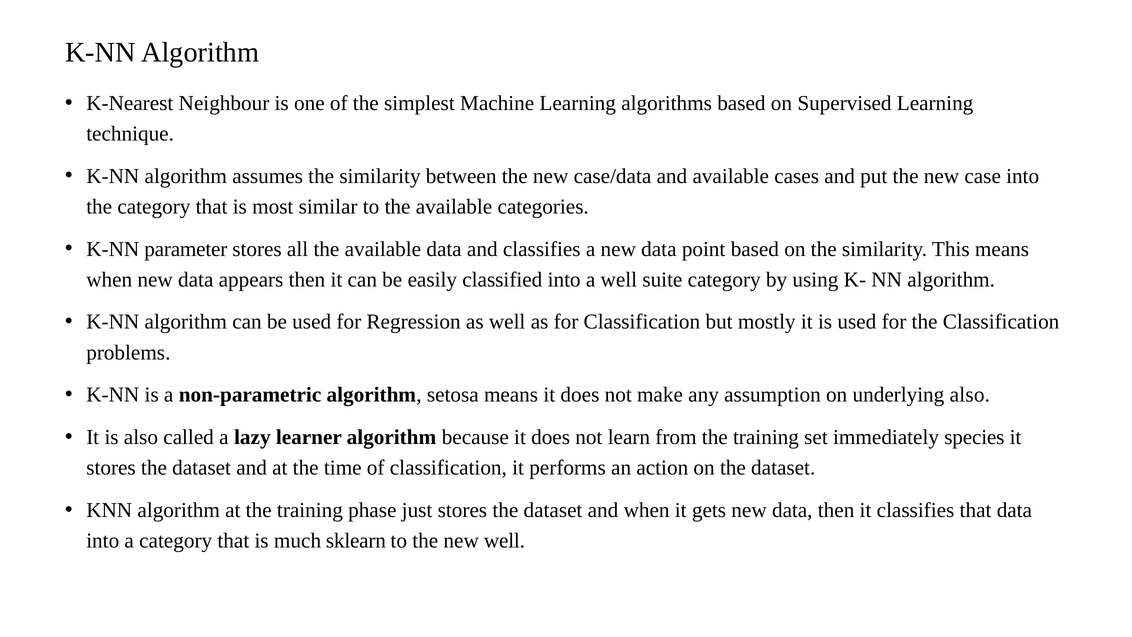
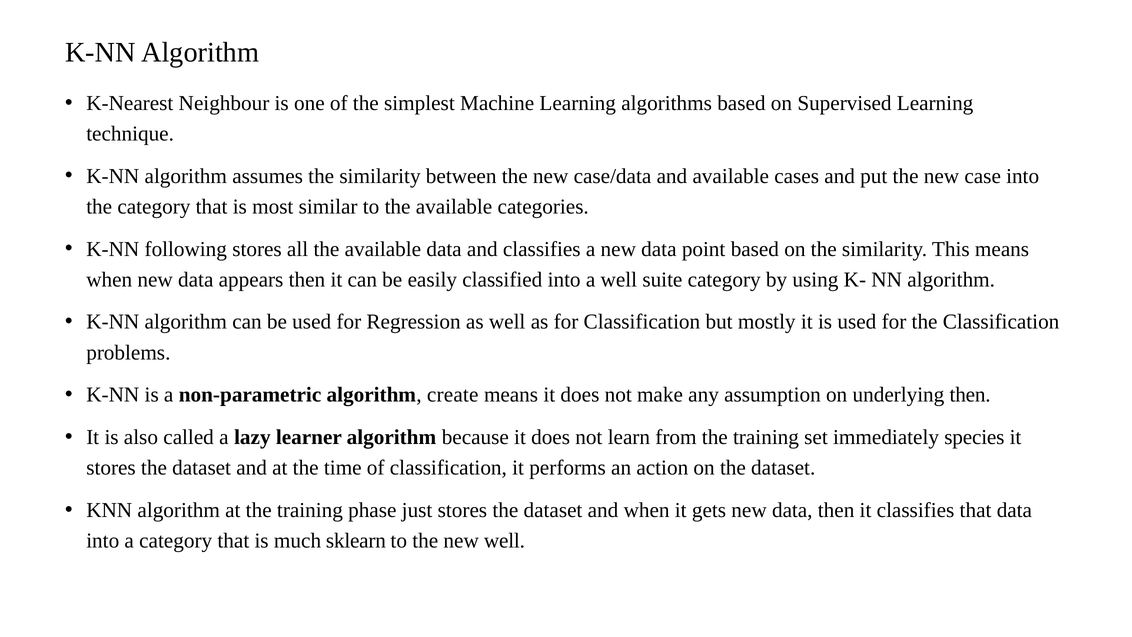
parameter: parameter -> following
setosa: setosa -> create
underlying also: also -> then
